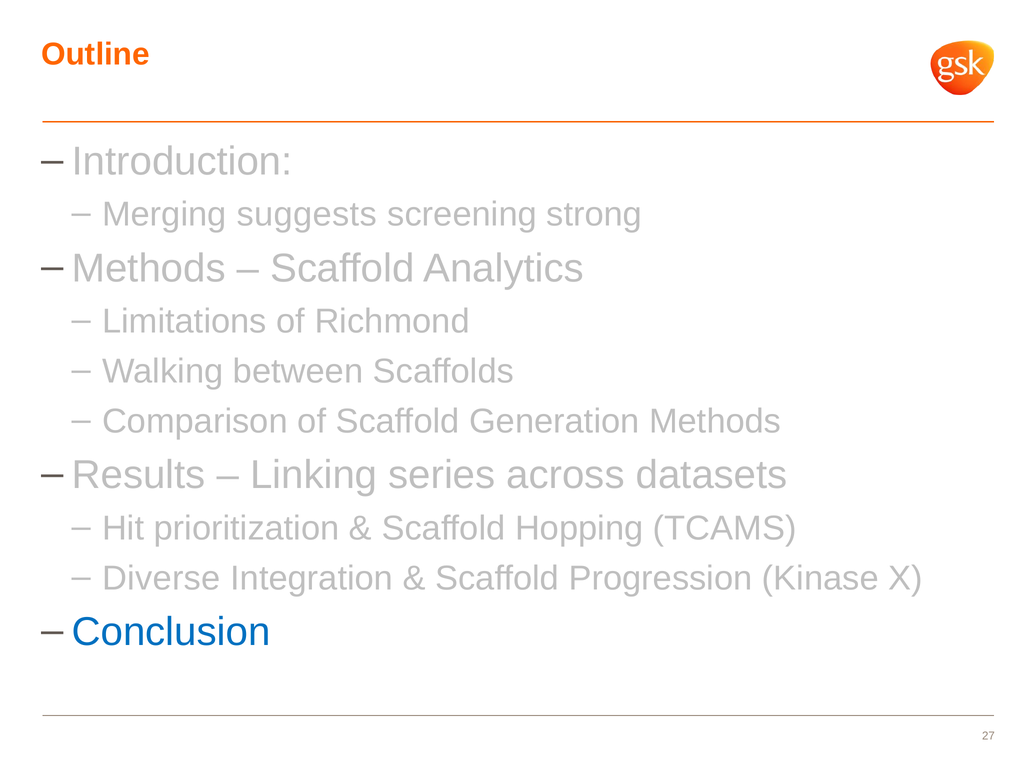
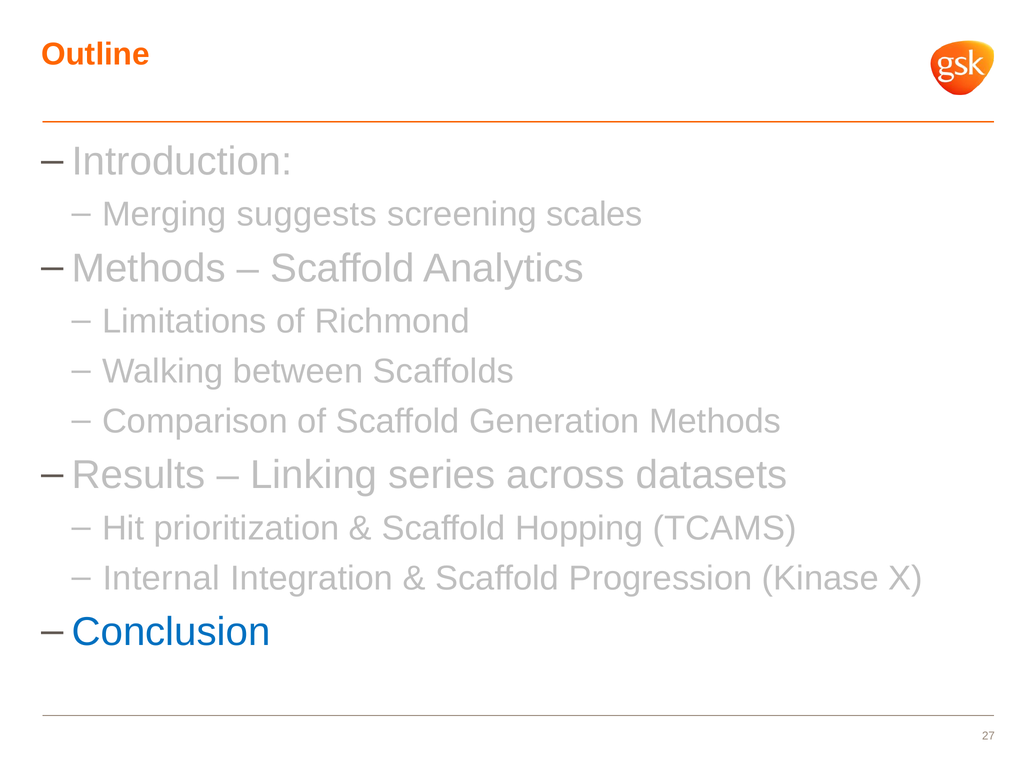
strong: strong -> scales
Diverse: Diverse -> Internal
